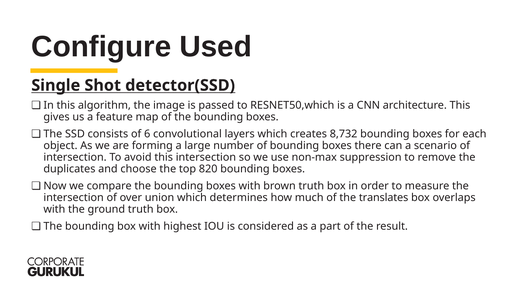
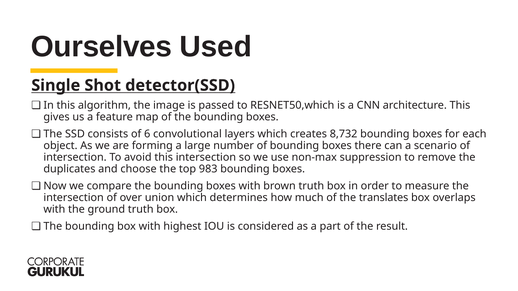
Configure: Configure -> Ourselves
820: 820 -> 983
